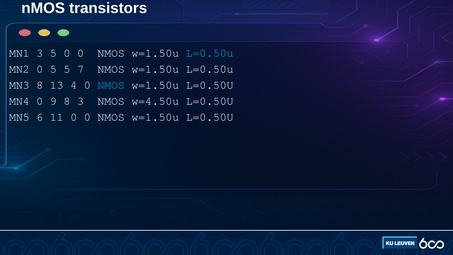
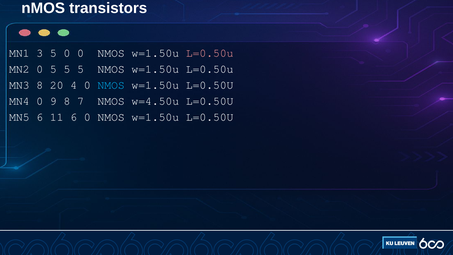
L=0.50u at (210, 53) colour: light blue -> pink
5 5 7: 7 -> 5
13: 13 -> 20
8 3: 3 -> 7
11 0: 0 -> 6
